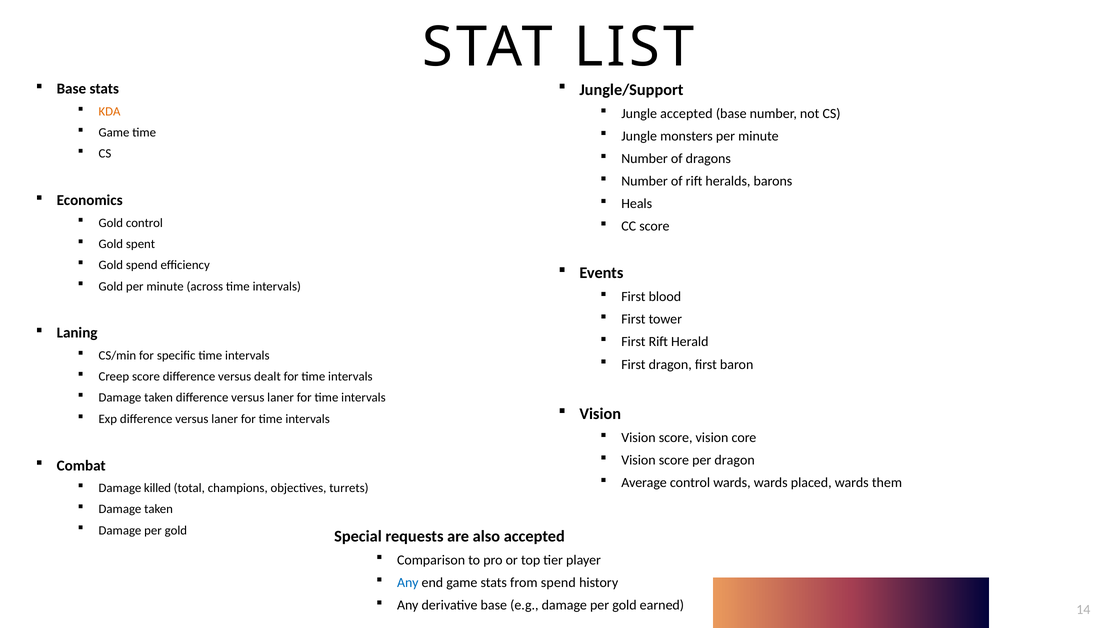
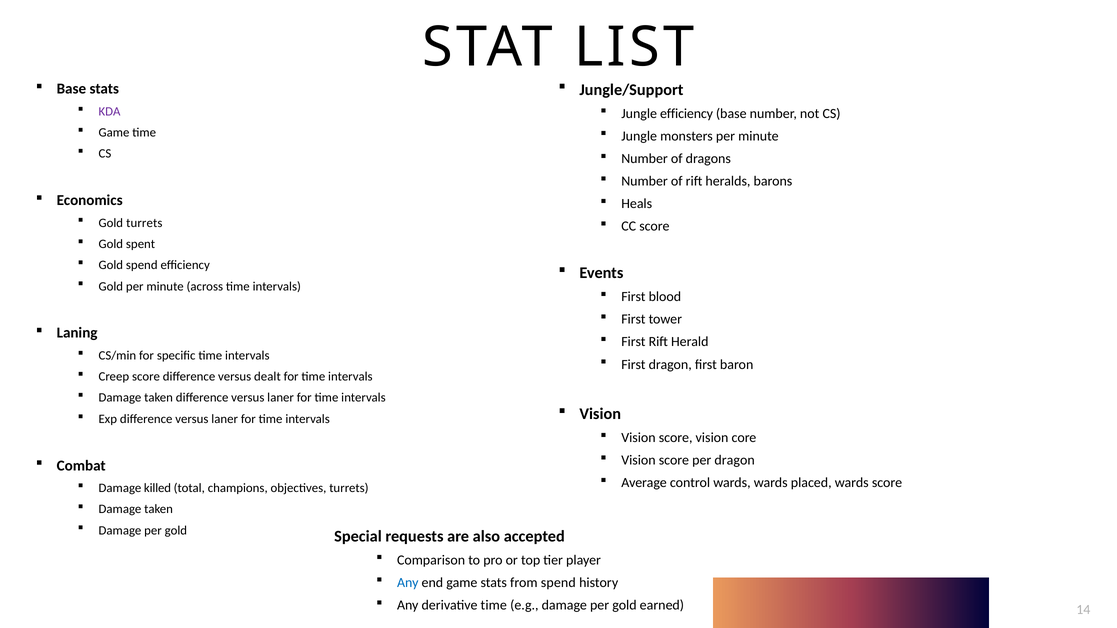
KDA colour: orange -> purple
Jungle accepted: accepted -> efficiency
Gold control: control -> turrets
wards them: them -> score
derivative base: base -> time
